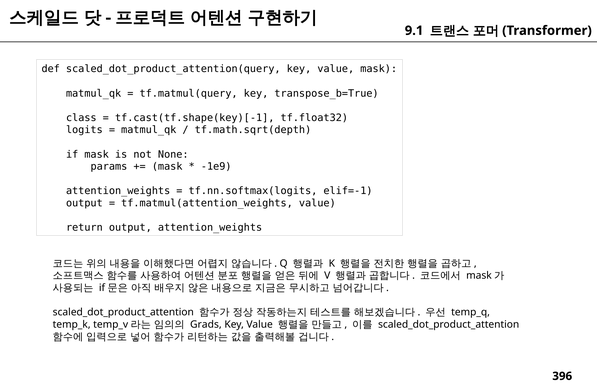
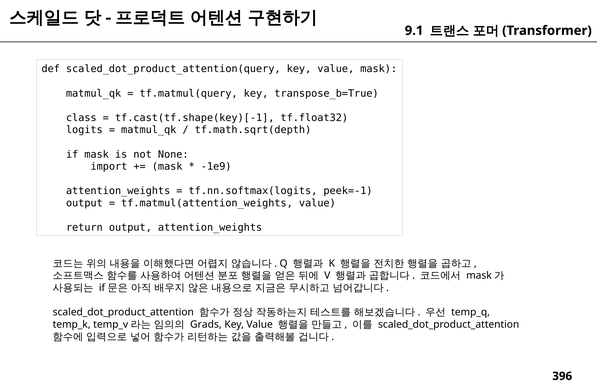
params: params -> import
elif=-1: elif=-1 -> peek=-1
